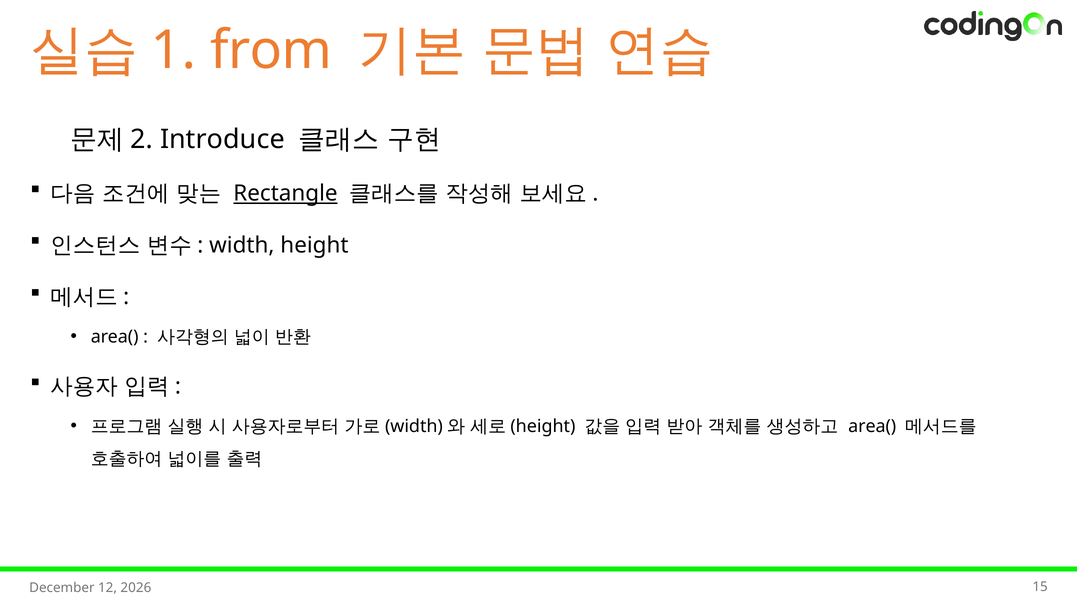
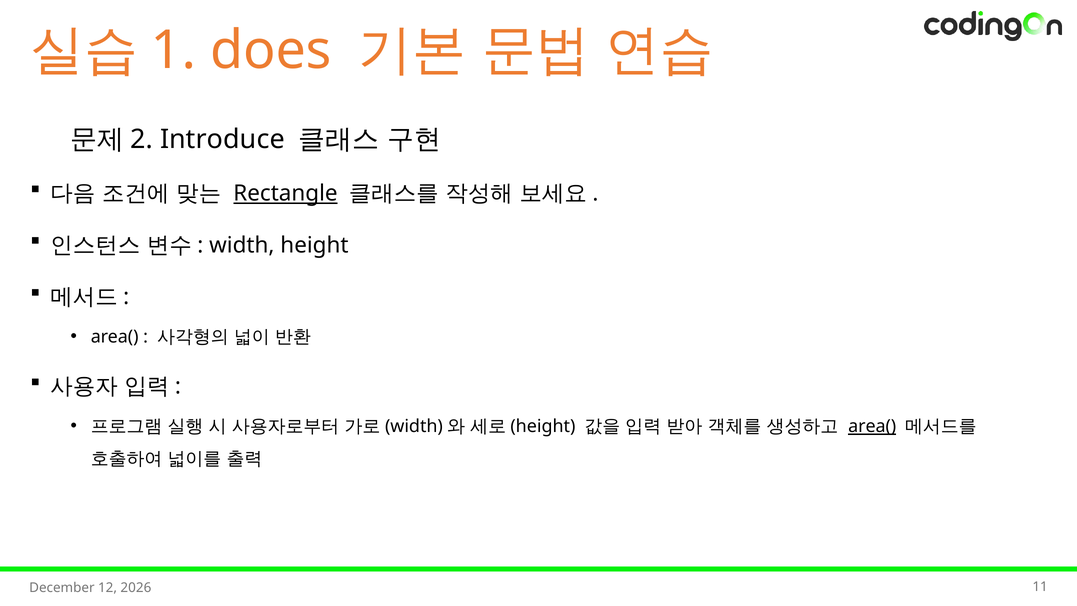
from: from -> does
area( at (872, 426) underline: none -> present
15: 15 -> 11
